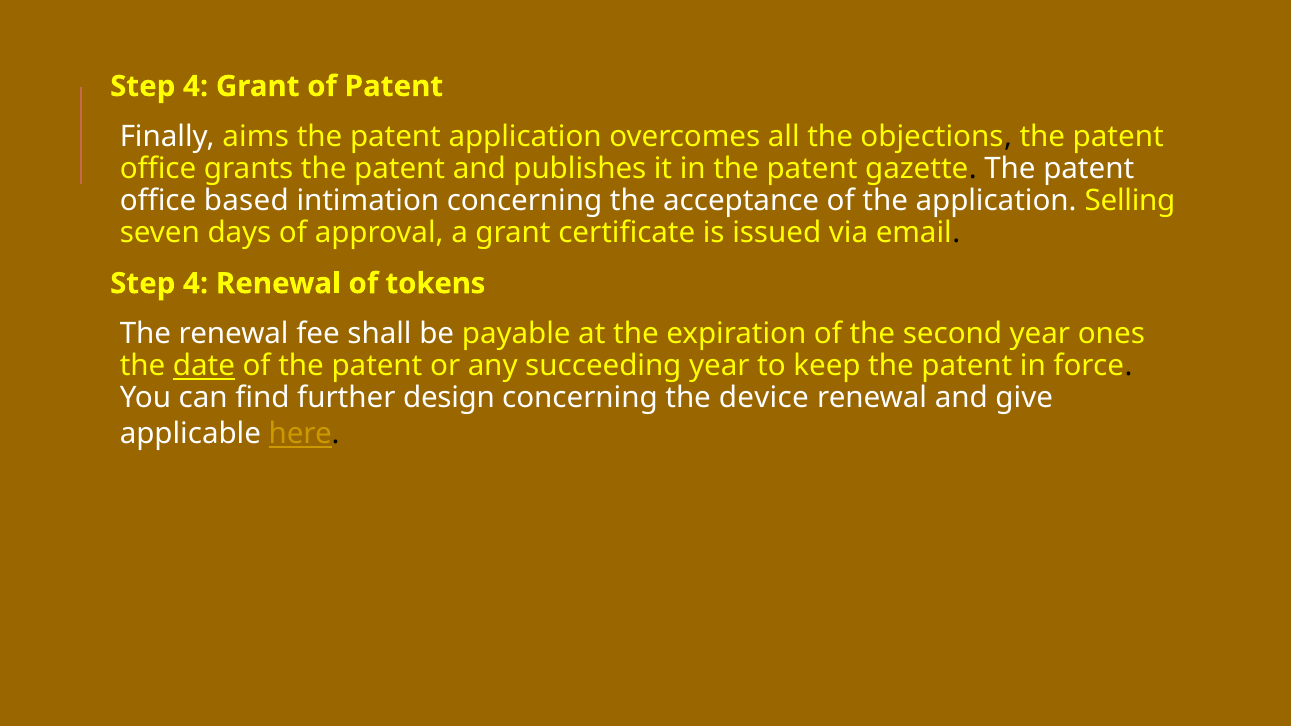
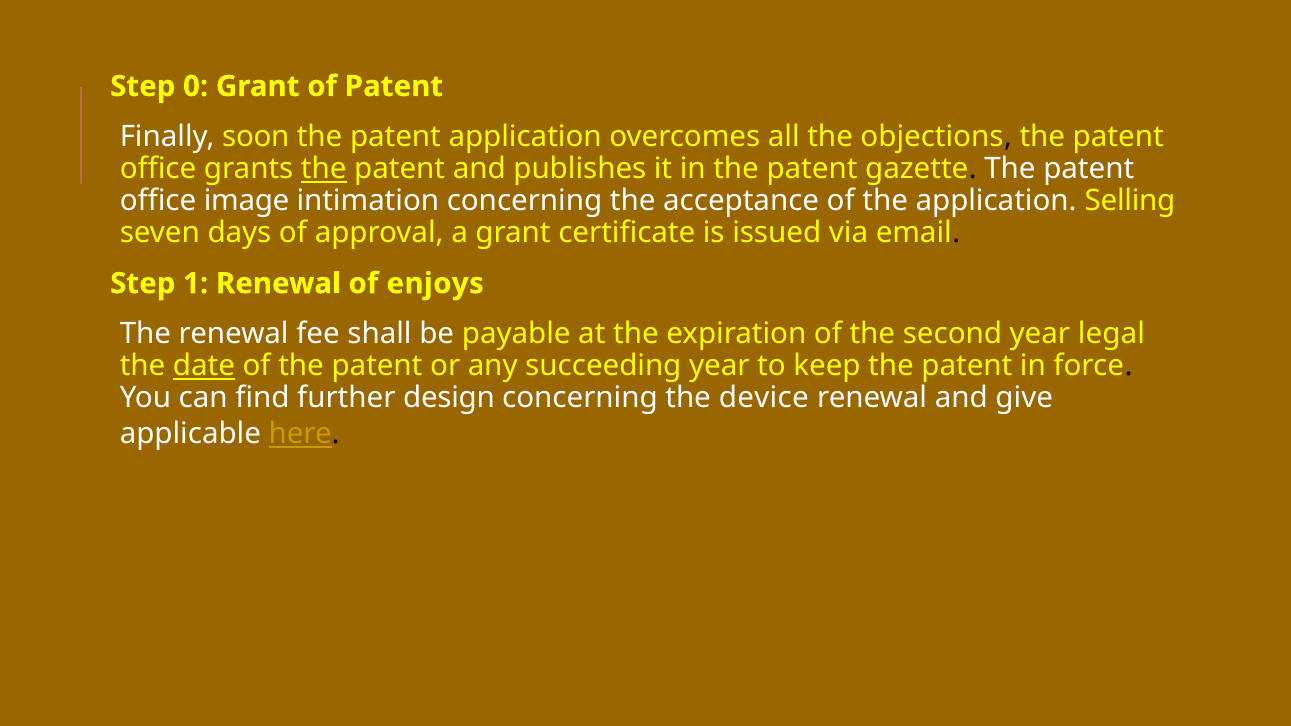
4 at (196, 86): 4 -> 0
aims: aims -> soon
the at (324, 169) underline: none -> present
based: based -> image
4 at (196, 284): 4 -> 1
tokens: tokens -> enjoys
ones: ones -> legal
